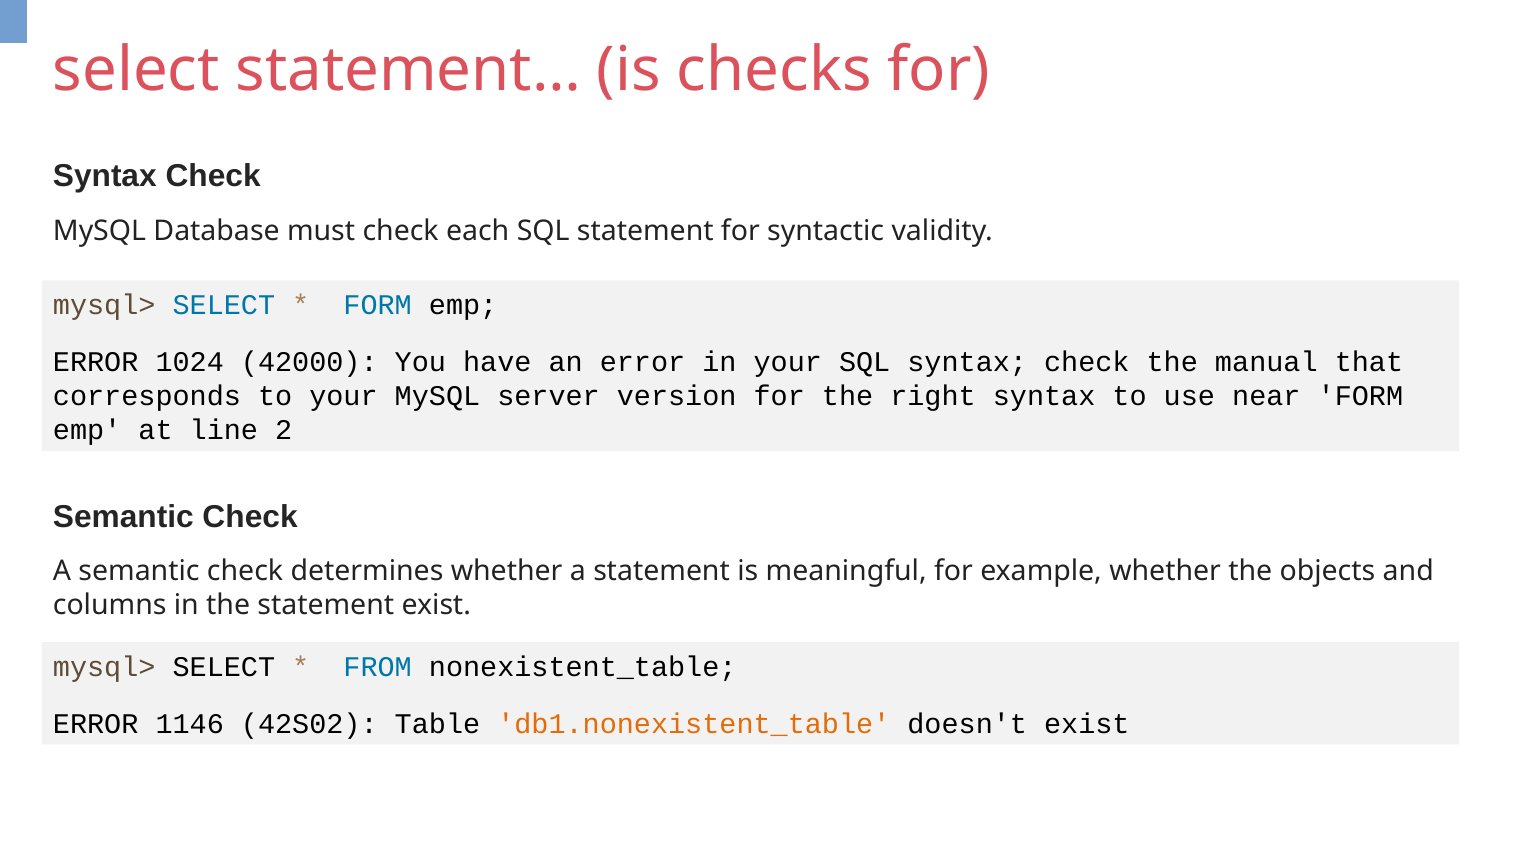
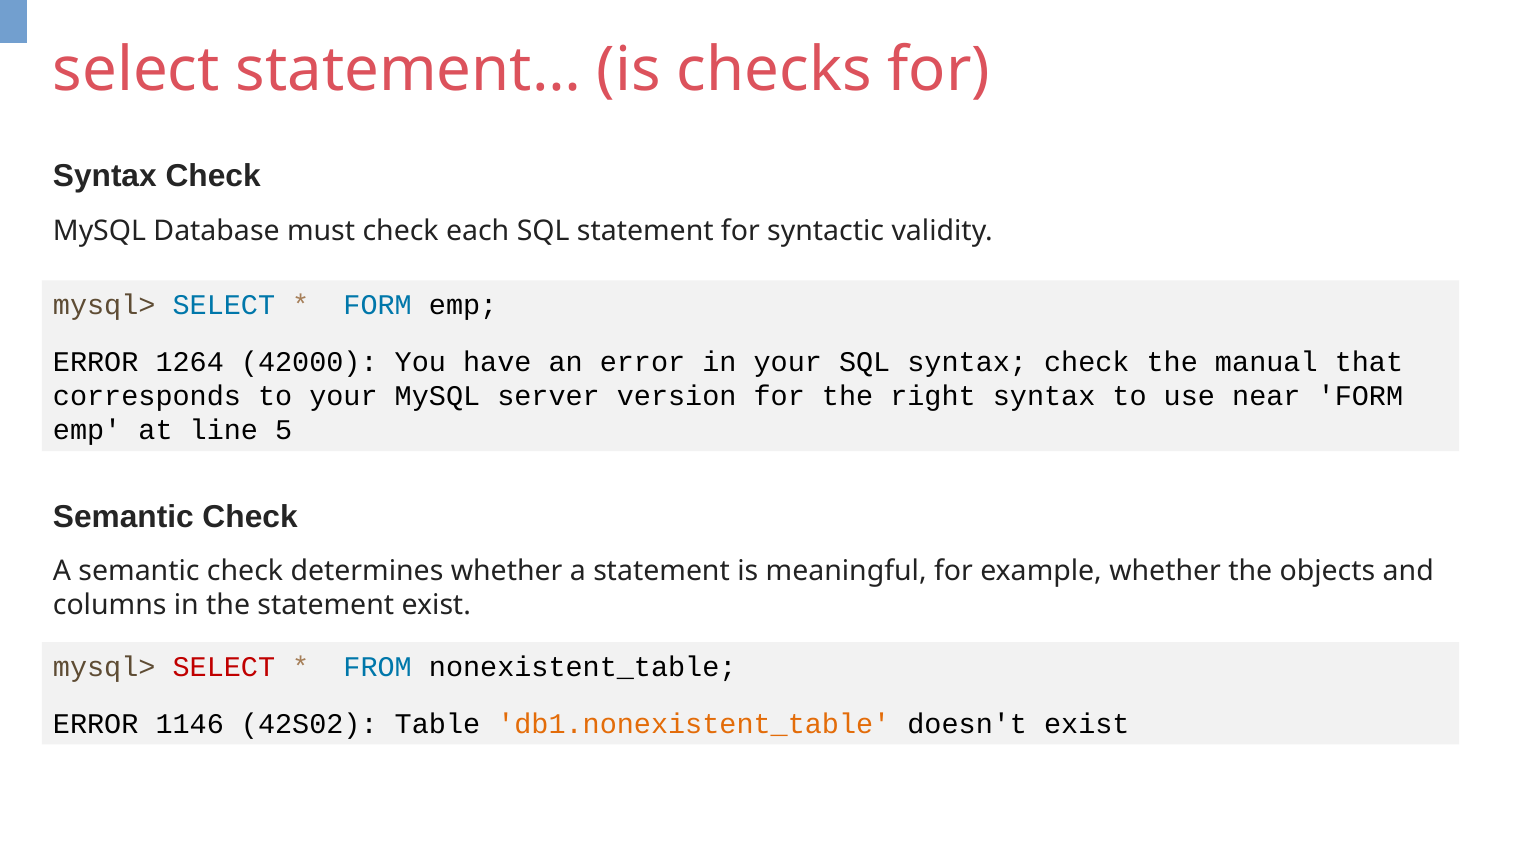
1024: 1024 -> 1264
2: 2 -> 5
SELECT at (224, 667) colour: black -> red
